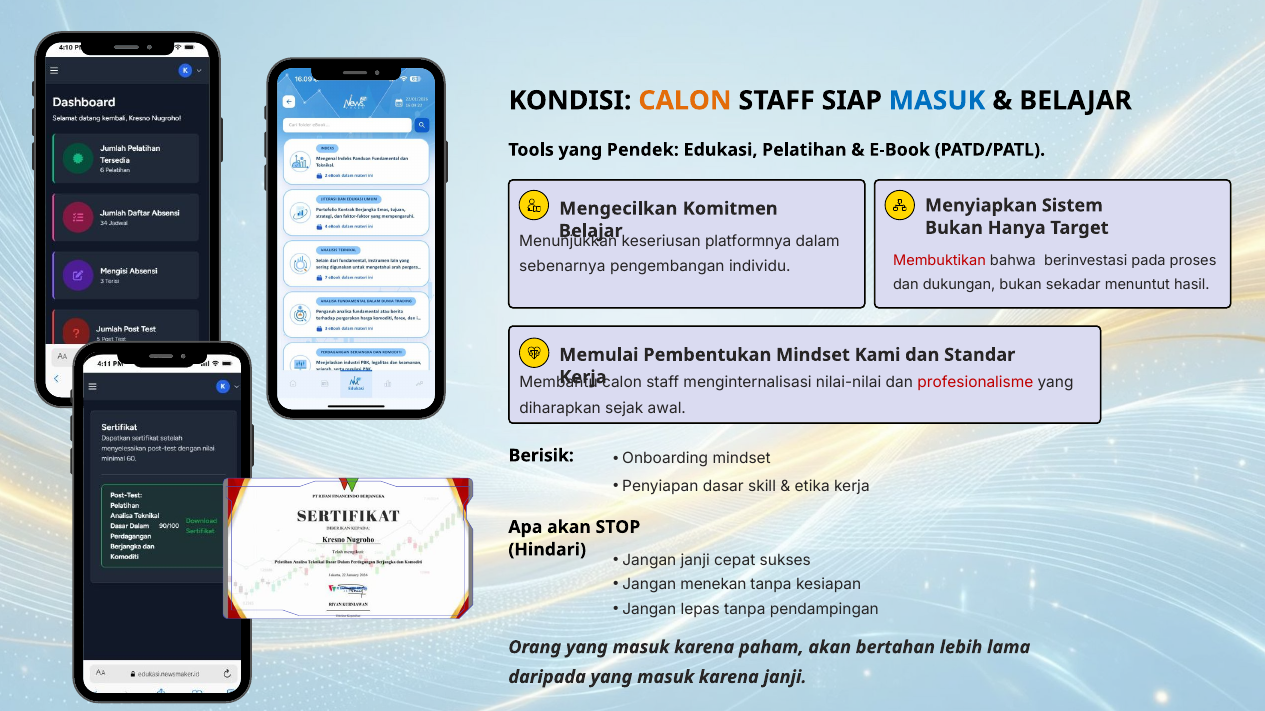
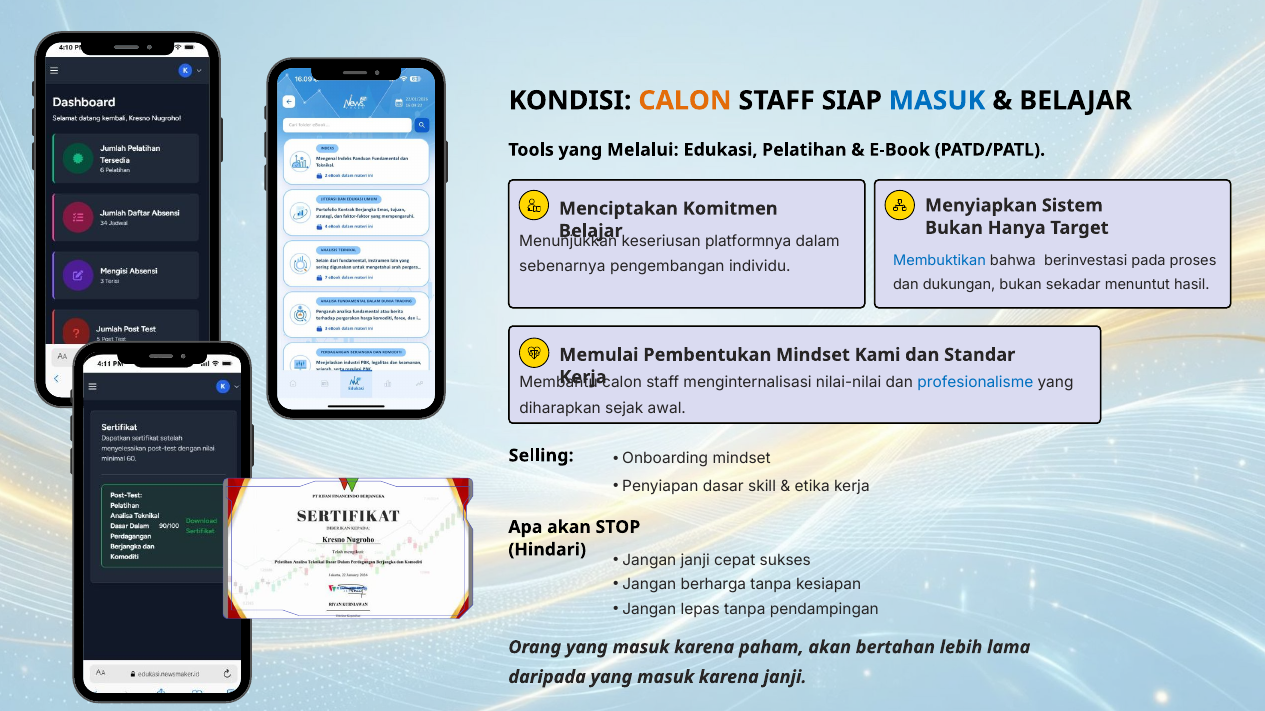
Pendek: Pendek -> Melalui
Mengecilkan: Mengecilkan -> Menciptakan
Membuktikan colour: red -> blue
profesionalisme colour: red -> blue
Berisik: Berisik -> Selling
menekan: menekan -> berharga
